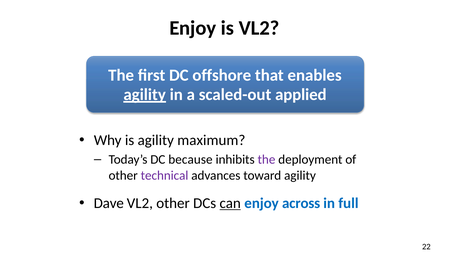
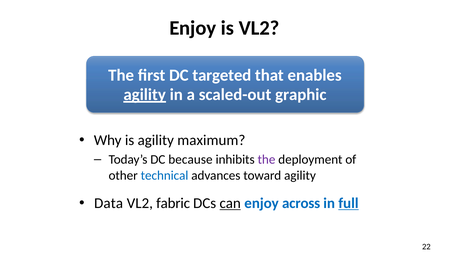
offshore: offshore -> targeted
applied: applied -> graphic
technical colour: purple -> blue
Dave: Dave -> Data
VL2 other: other -> fabric
full underline: none -> present
